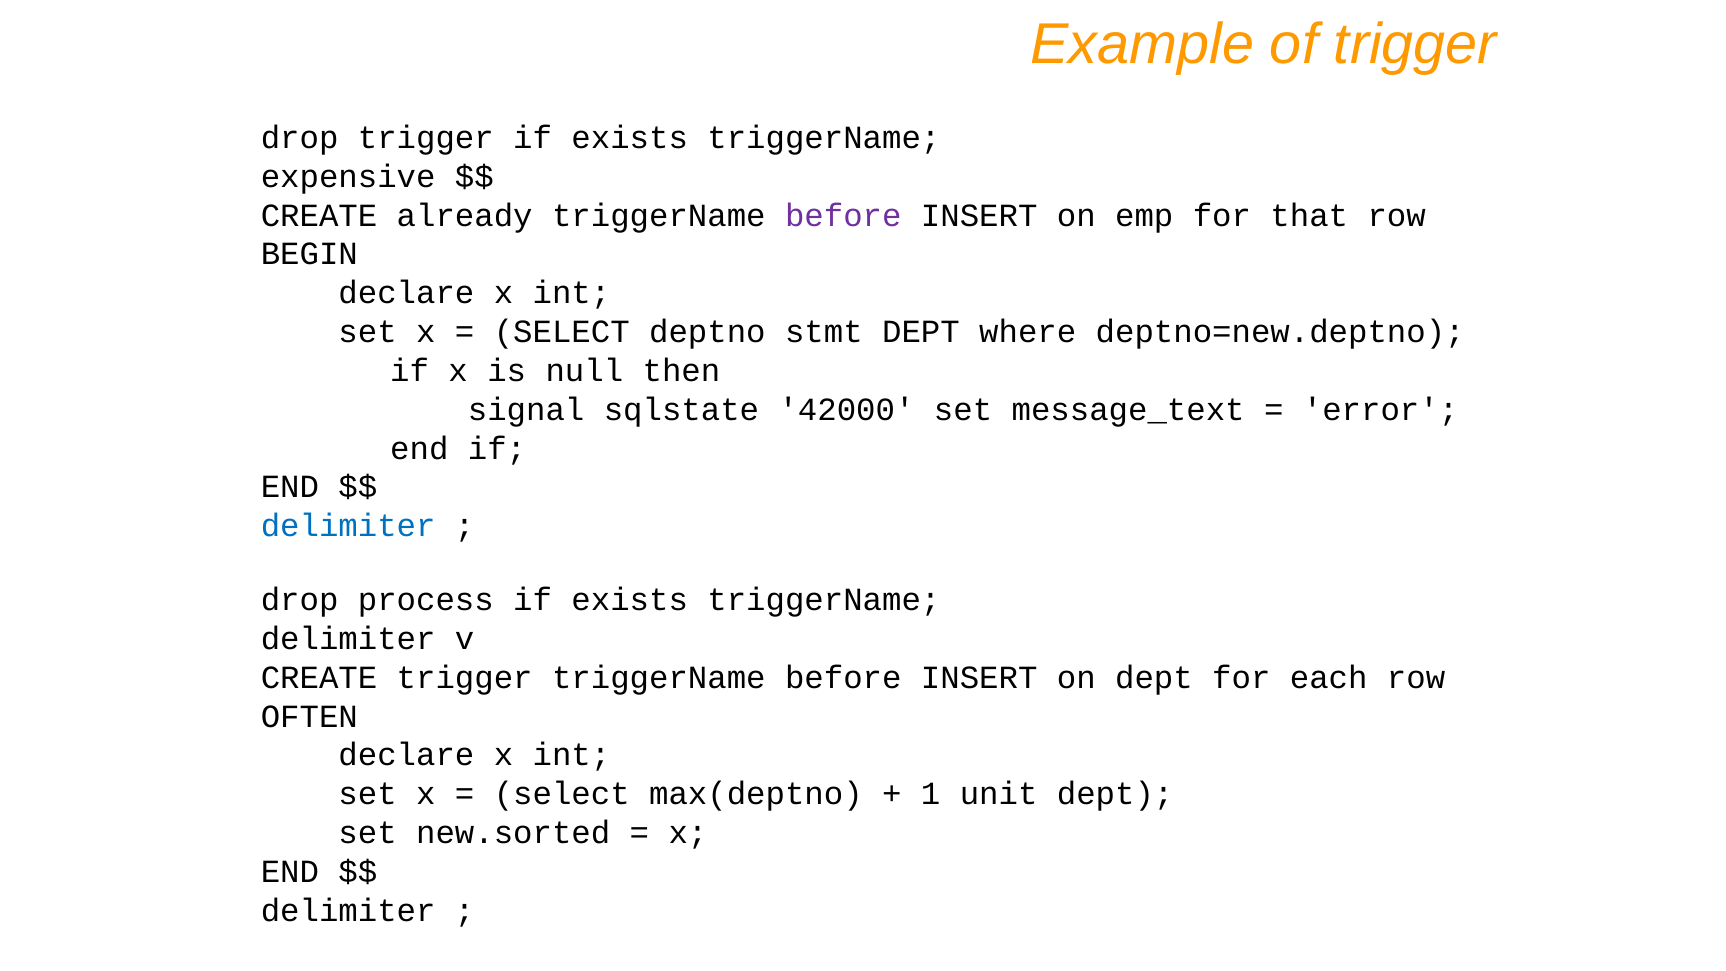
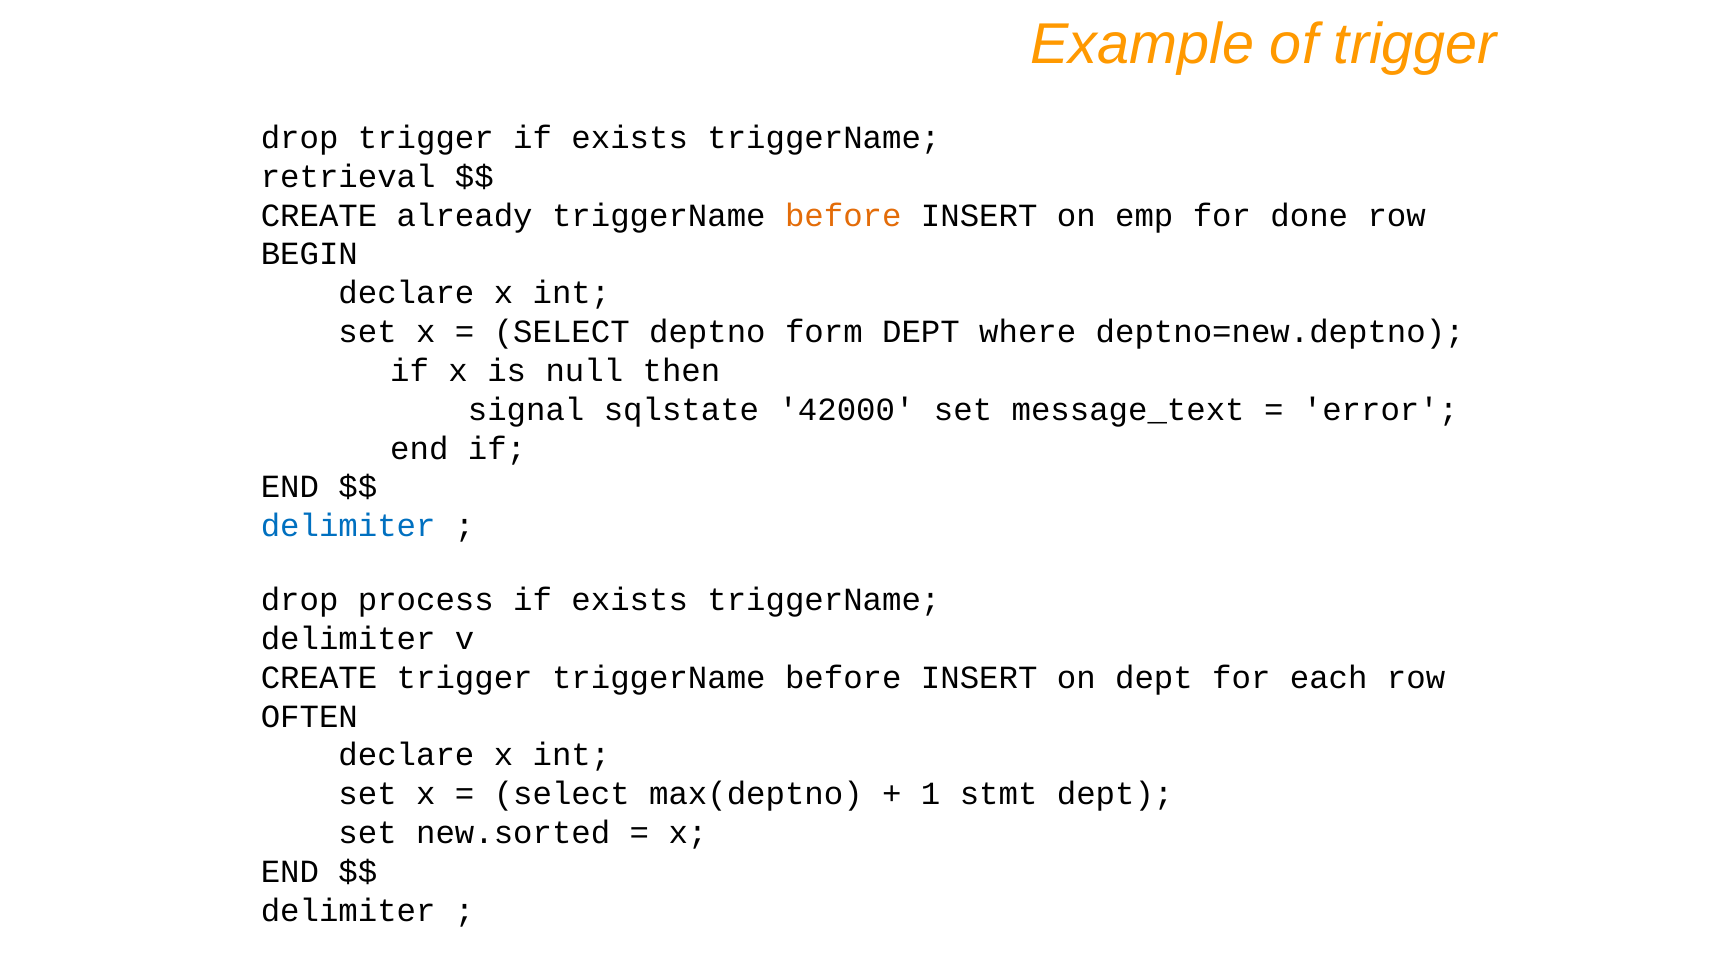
expensive: expensive -> retrieval
before at (843, 215) colour: purple -> orange
that: that -> done
stmt: stmt -> form
unit: unit -> stmt
